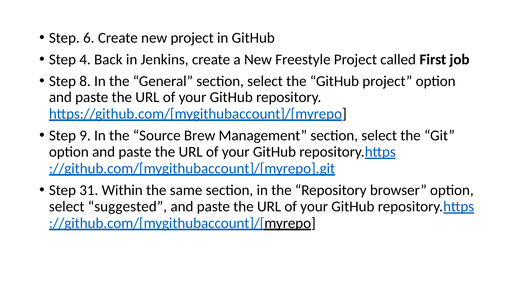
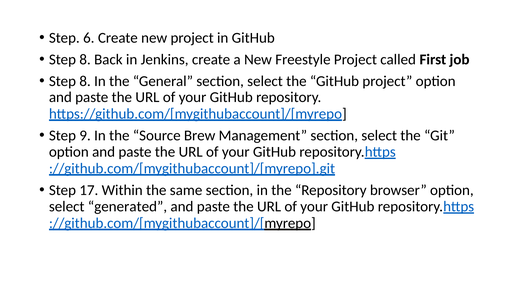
4 at (85, 59): 4 -> 8
31: 31 -> 17
suggested: suggested -> generated
